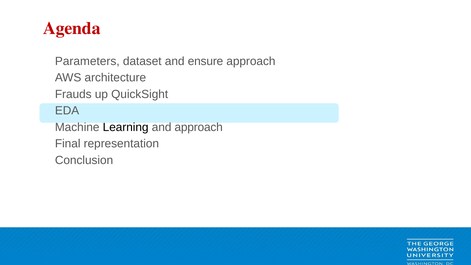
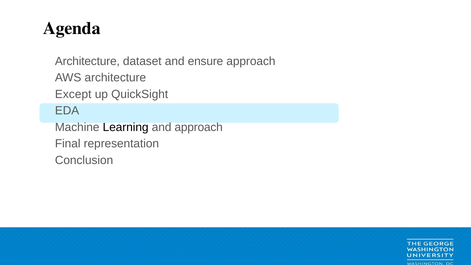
Agenda colour: red -> black
Parameters at (87, 61): Parameters -> Architecture
Frauds: Frauds -> Except
